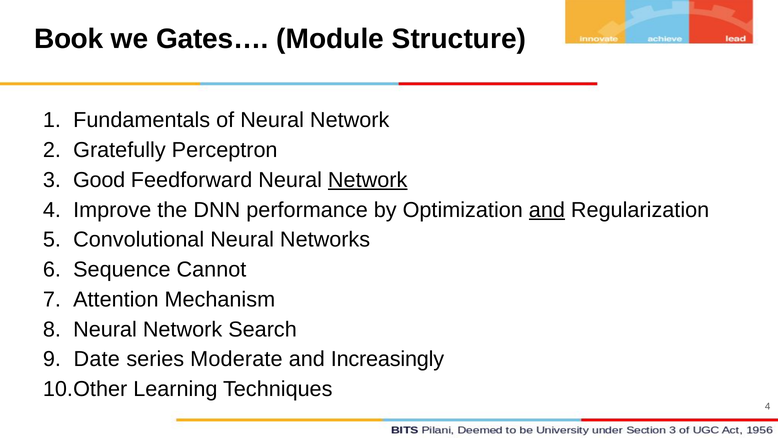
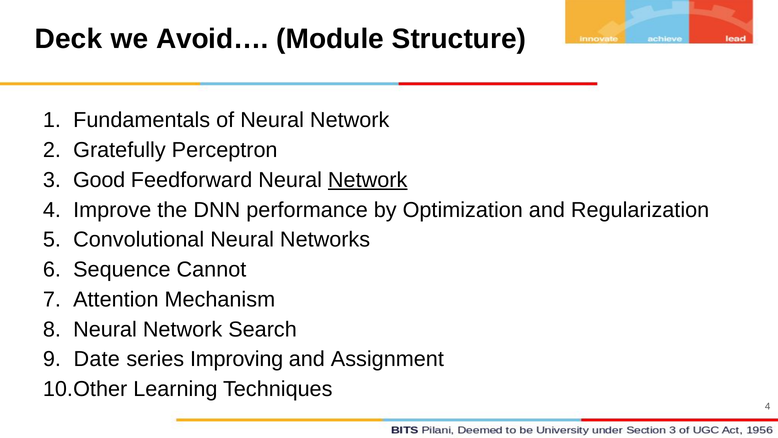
Book: Book -> Deck
Gates…: Gates… -> Avoid…
and at (547, 210) underline: present -> none
Moderate: Moderate -> Improving
Increasingly: Increasingly -> Assignment
